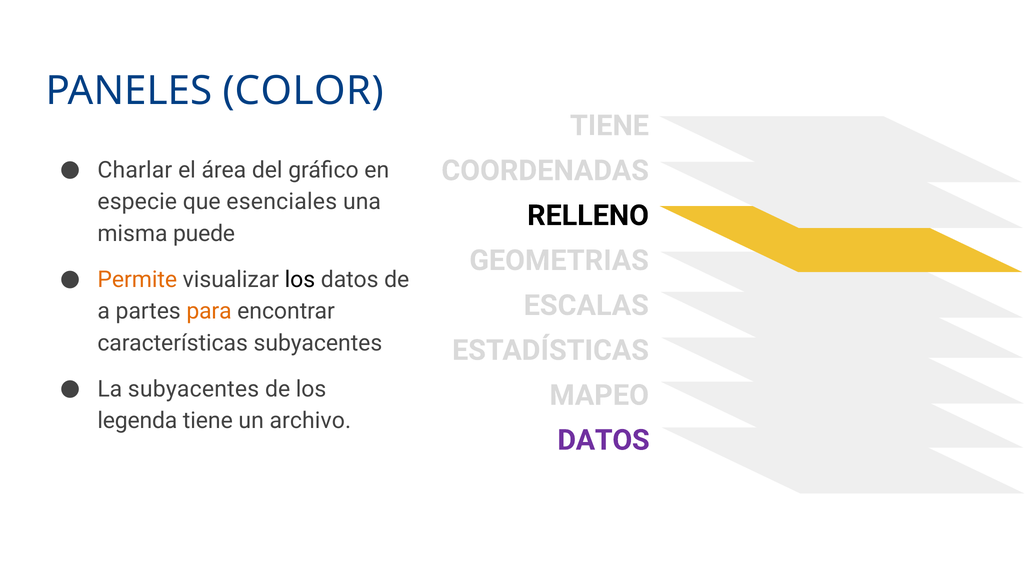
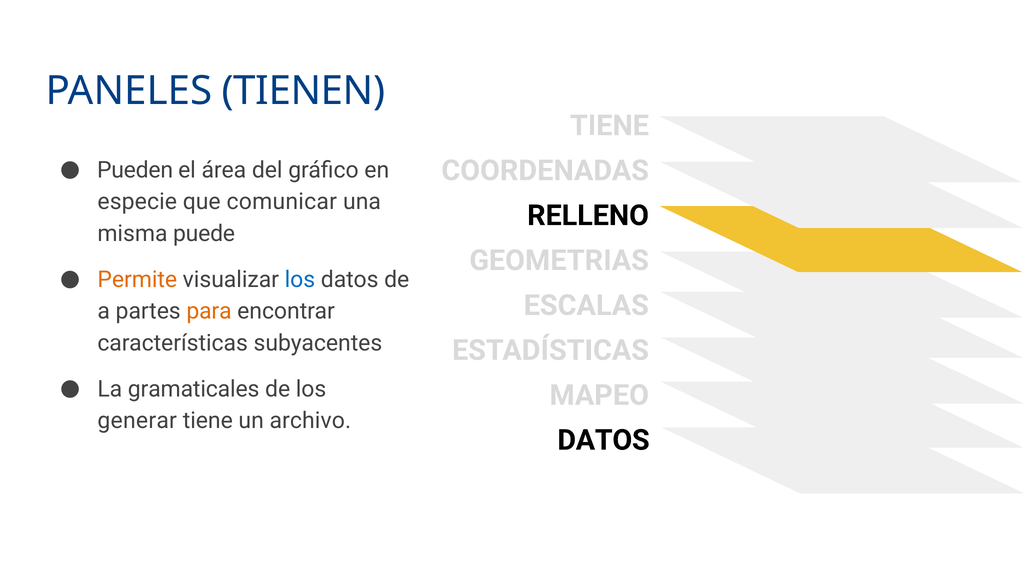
COLOR: COLOR -> TIENEN
Charlar: Charlar -> Pueden
esenciales: esenciales -> comunicar
los at (300, 280) colour: black -> blue
La subyacentes: subyacentes -> gramaticales
legenda: legenda -> generar
DATOS at (604, 440) colour: purple -> black
